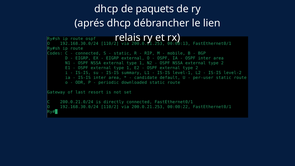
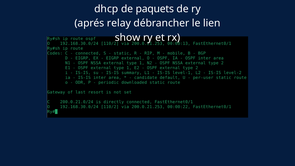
aprés dhcp: dhcp -> relay
relais: relais -> show
